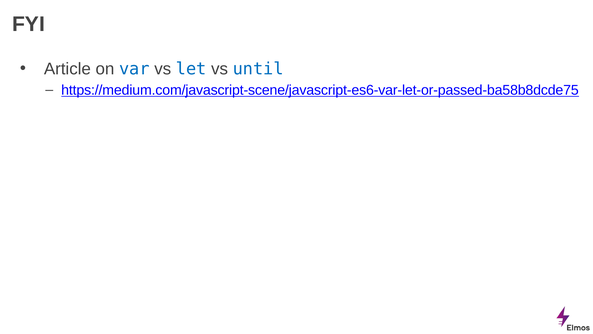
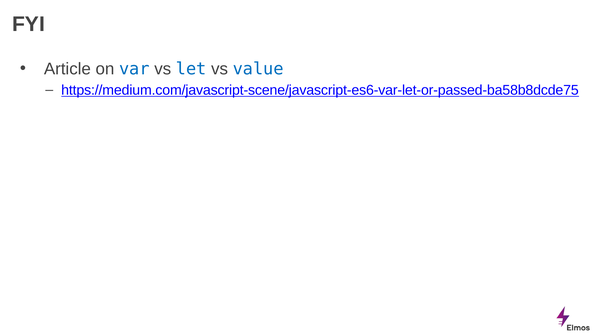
until: until -> value
